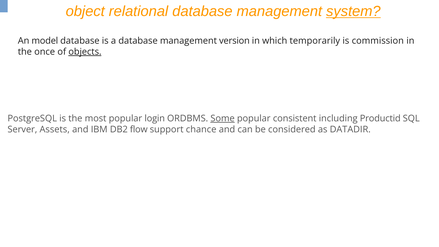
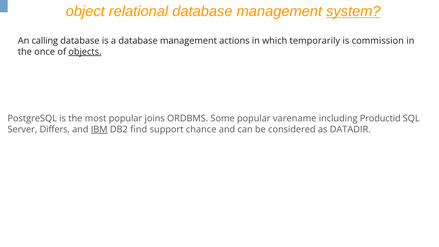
model: model -> calling
version: version -> actions
login: login -> joins
Some underline: present -> none
consistent: consistent -> varename
Assets: Assets -> Differs
IBM underline: none -> present
flow: flow -> find
